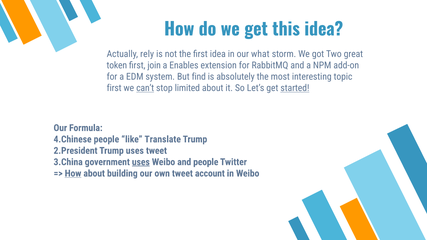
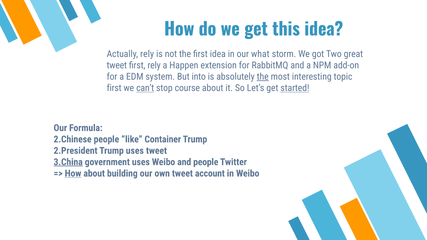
token at (117, 65): token -> tweet
first join: join -> rely
Enables: Enables -> Happen
find: find -> into
the at (263, 77) underline: none -> present
limited: limited -> course
4.Chinese: 4.Chinese -> 2.Chinese
Translate: Translate -> Container
3.China underline: none -> present
uses at (141, 162) underline: present -> none
